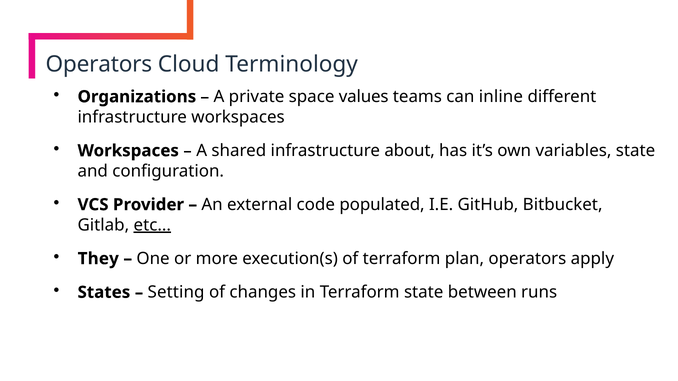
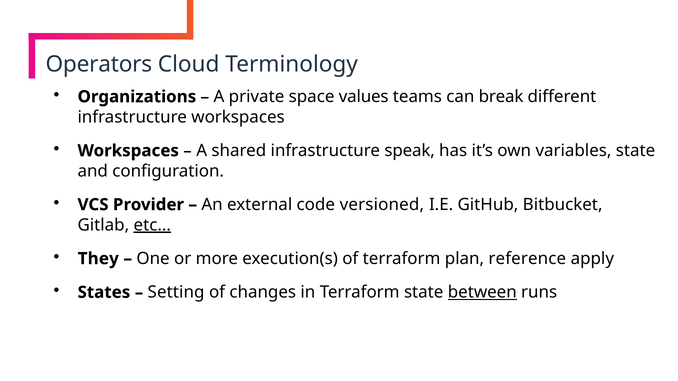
inline: inline -> break
about: about -> speak
populated: populated -> versioned
plan operators: operators -> reference
between underline: none -> present
